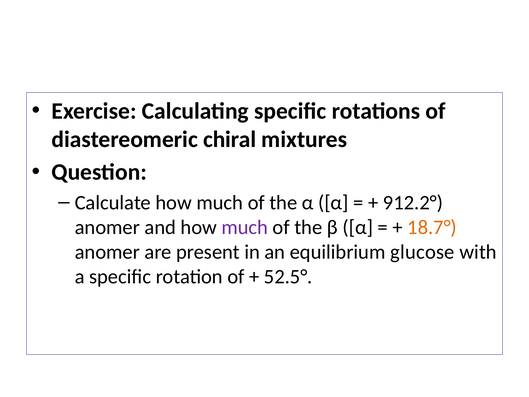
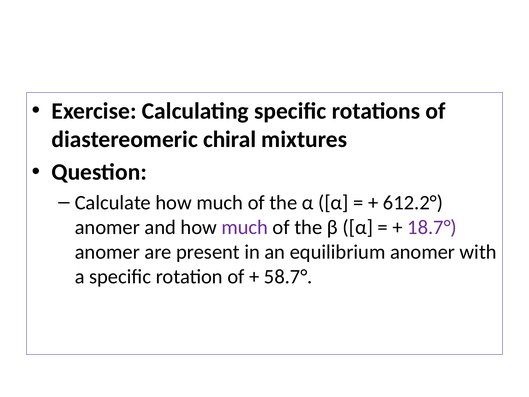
912.2°: 912.2° -> 612.2°
18.7° colour: orange -> purple
equilibrium glucose: glucose -> anomer
52.5°: 52.5° -> 58.7°
